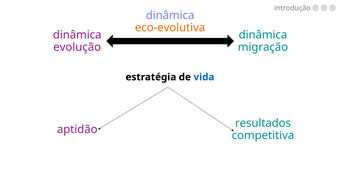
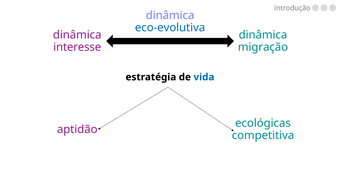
eco-evolutiva colour: orange -> blue
evolução: evolução -> interesse
resultados: resultados -> ecológicas
